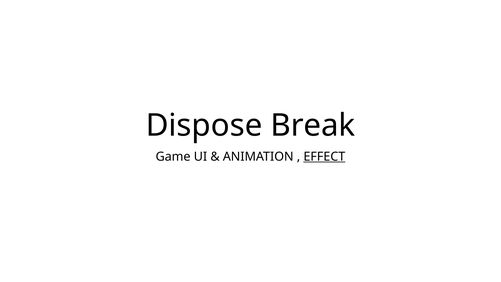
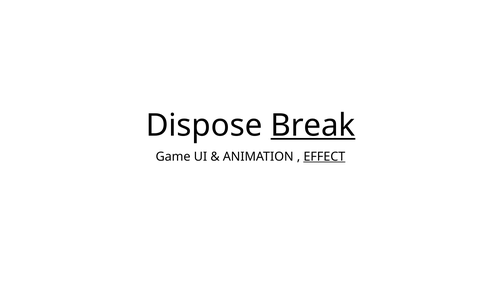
Break underline: none -> present
